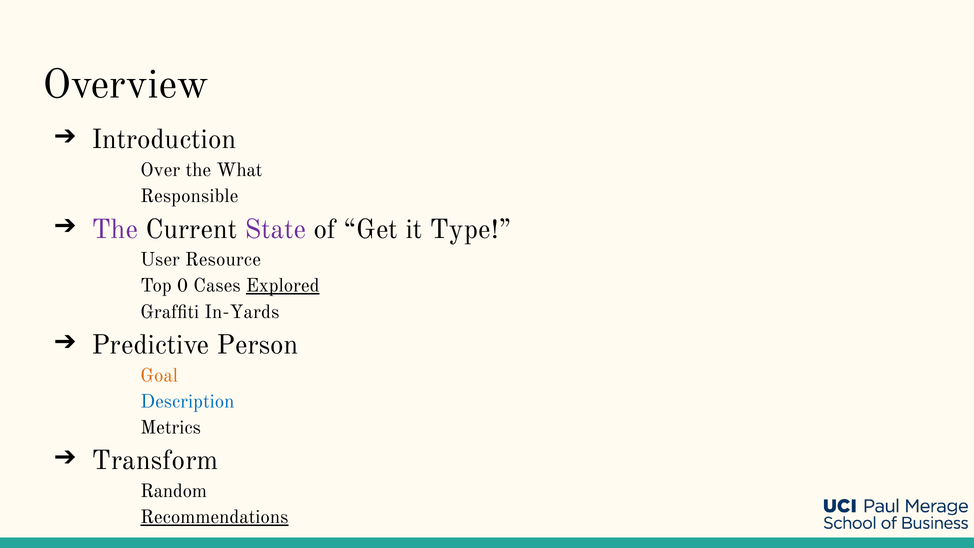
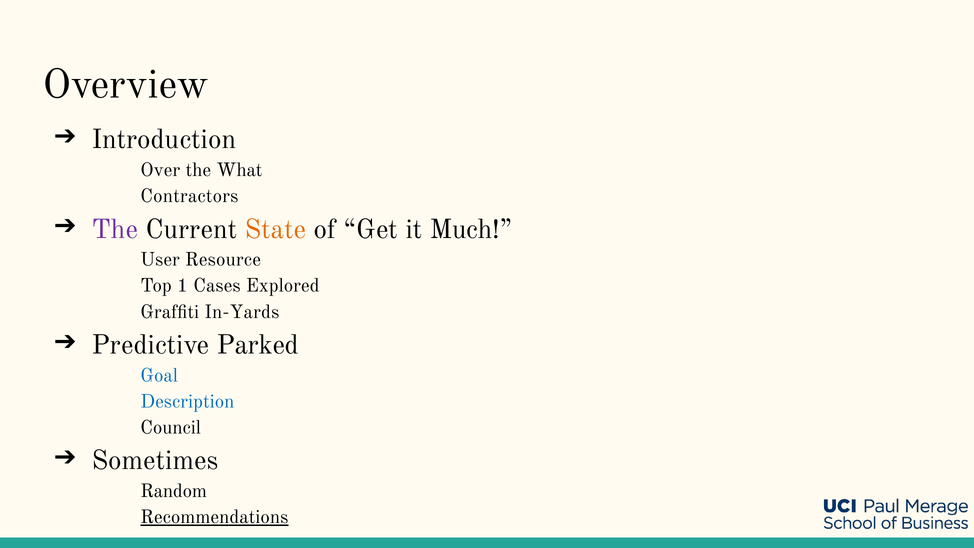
Responsible: Responsible -> Contractors
State colour: purple -> orange
Type: Type -> Much
0: 0 -> 1
Explored underline: present -> none
Person: Person -> Parked
Goal colour: orange -> blue
Metrics: Metrics -> Council
Transform: Transform -> Sometimes
